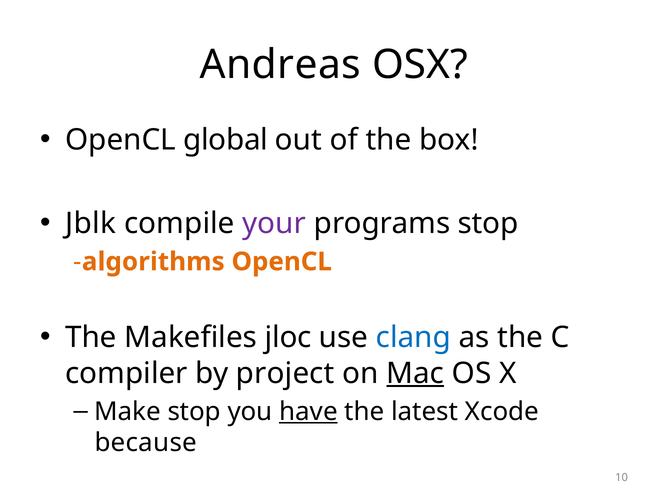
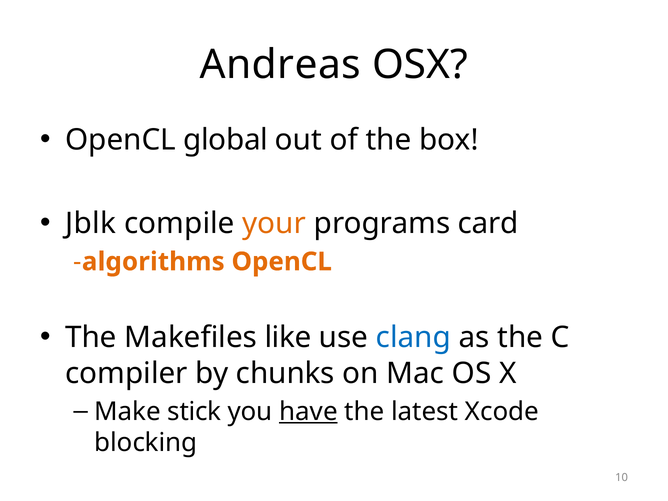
your colour: purple -> orange
programs stop: stop -> card
jloc: jloc -> like
project: project -> chunks
Mac underline: present -> none
Make stop: stop -> stick
because: because -> blocking
